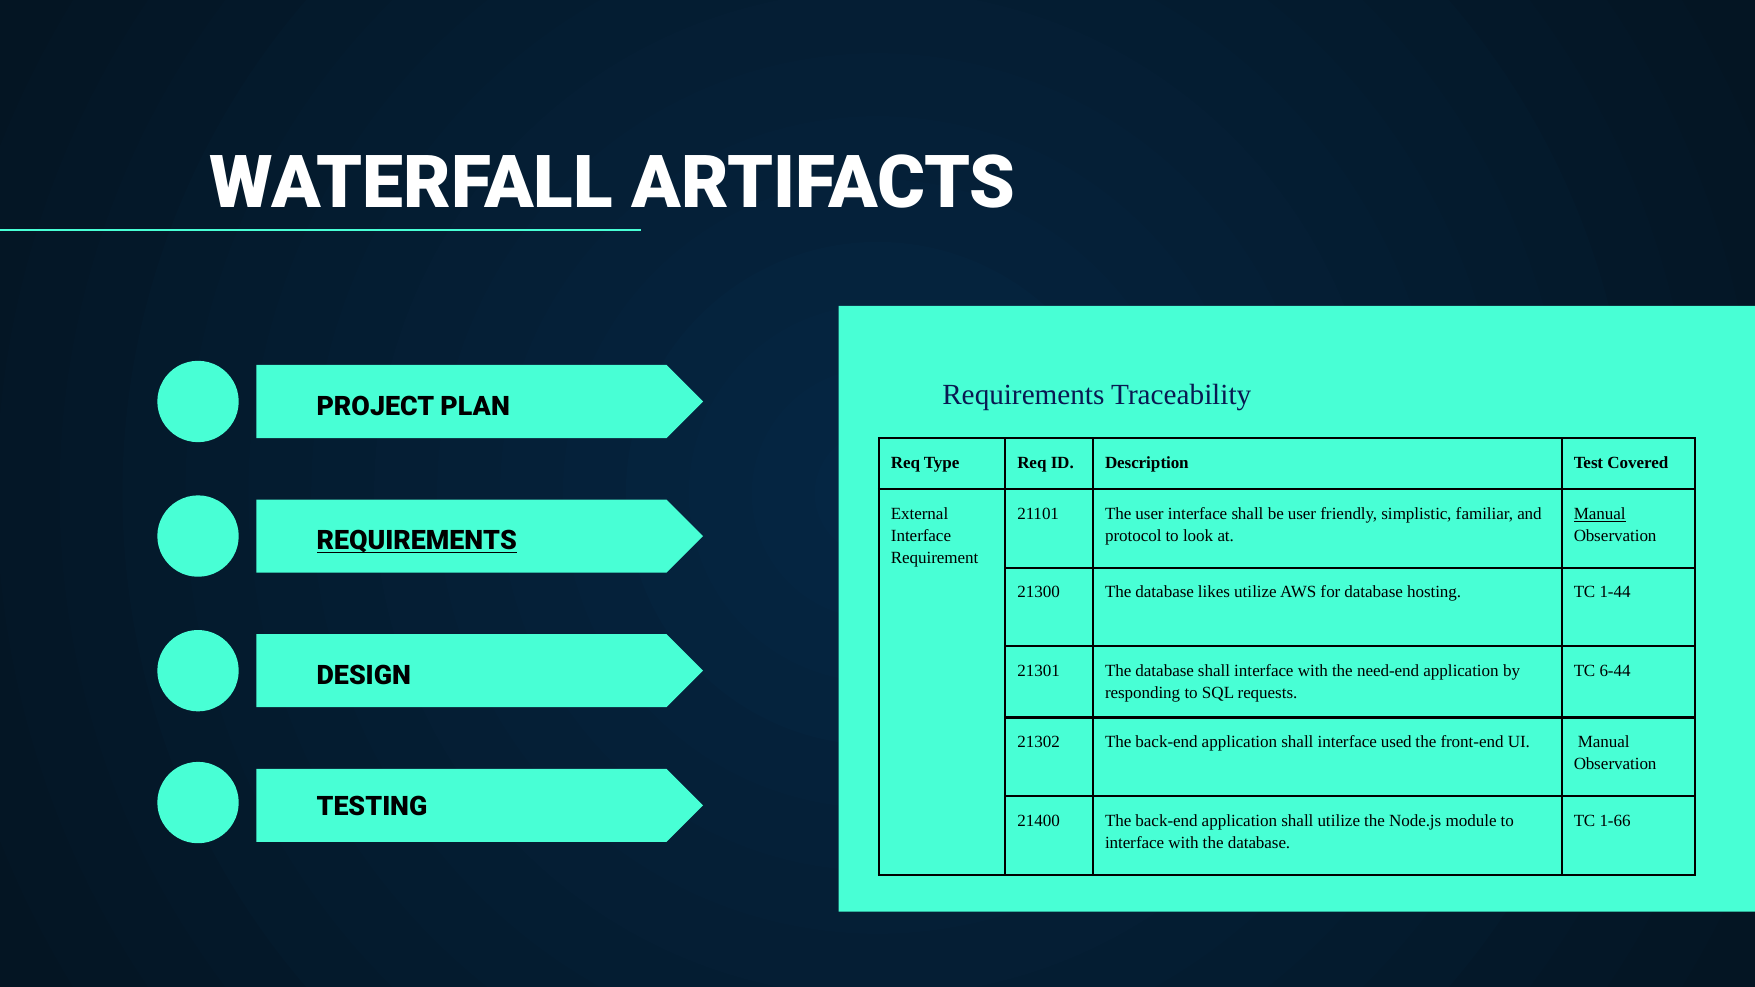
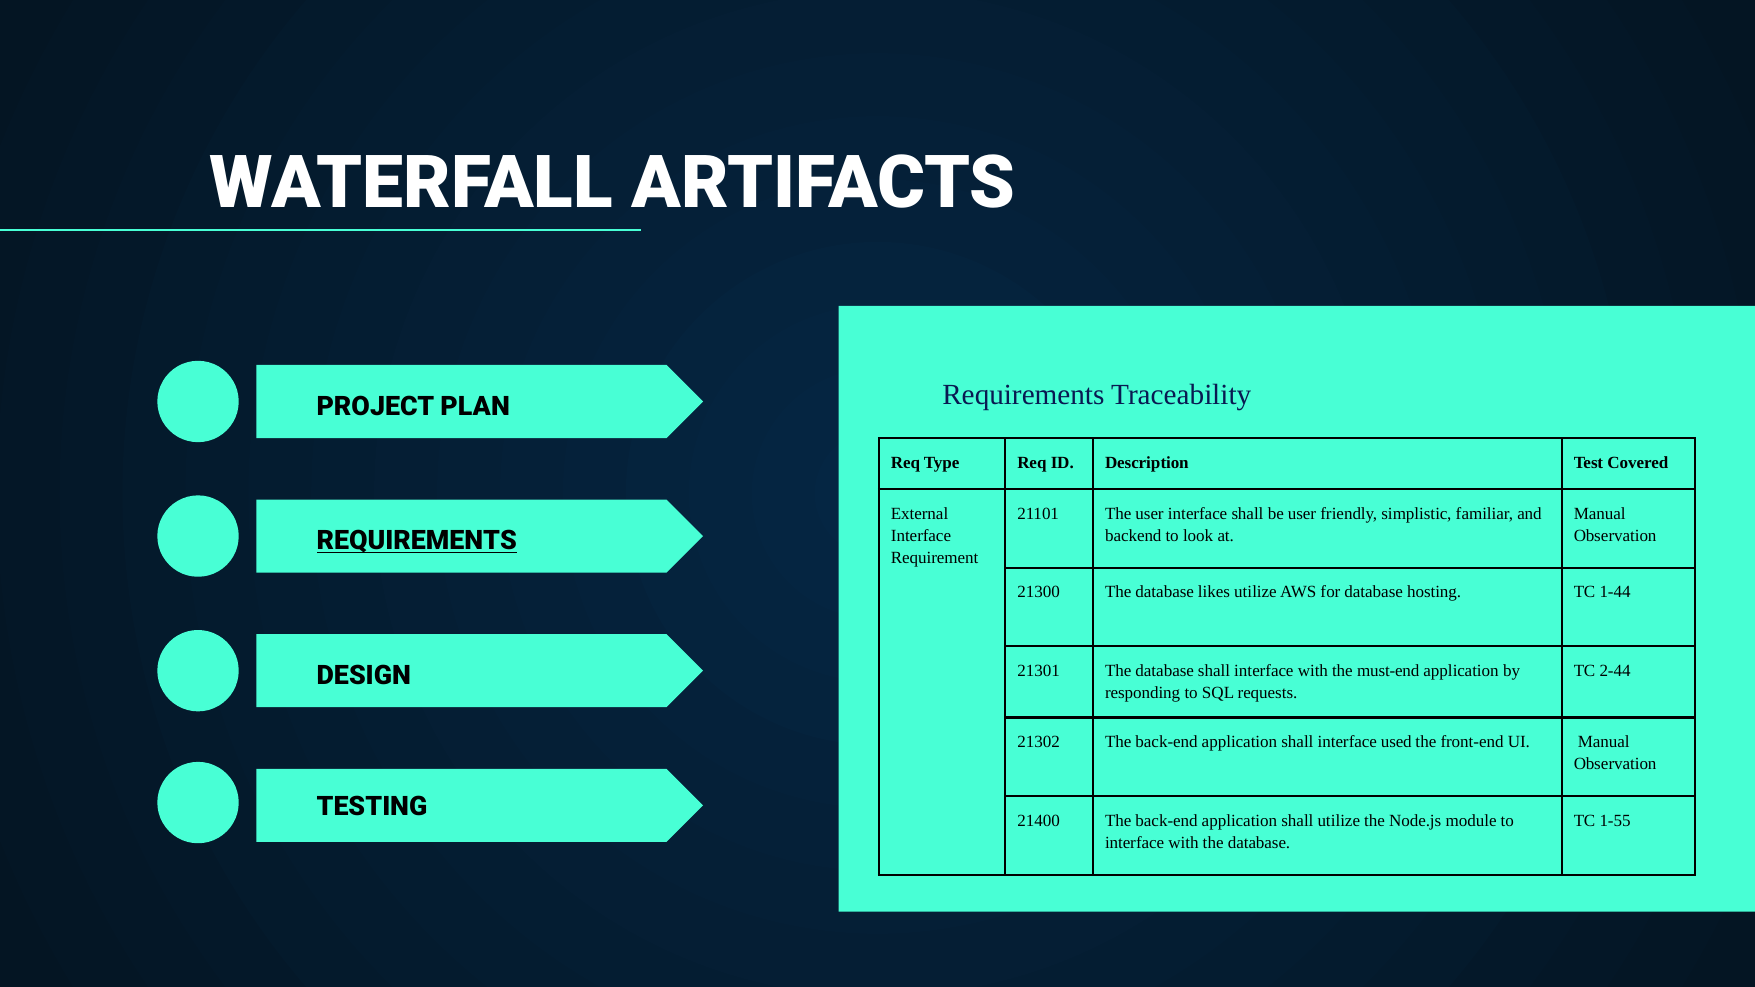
Manual at (1600, 514) underline: present -> none
protocol: protocol -> backend
need-end: need-end -> must-end
6-44: 6-44 -> 2-44
1-66: 1-66 -> 1-55
